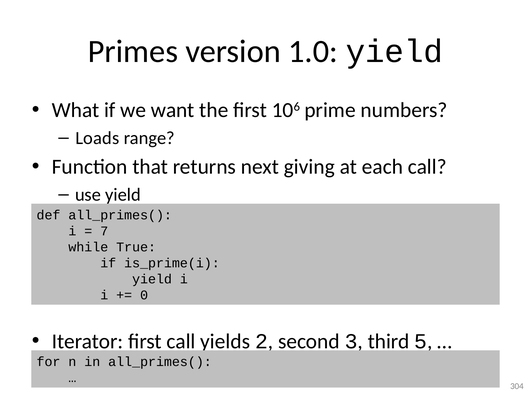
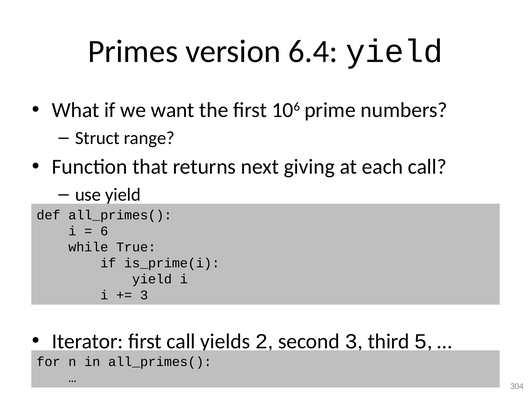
1.0: 1.0 -> 6.4
Loads: Loads -> Struct
7: 7 -> 6
0 at (144, 294): 0 -> 3
